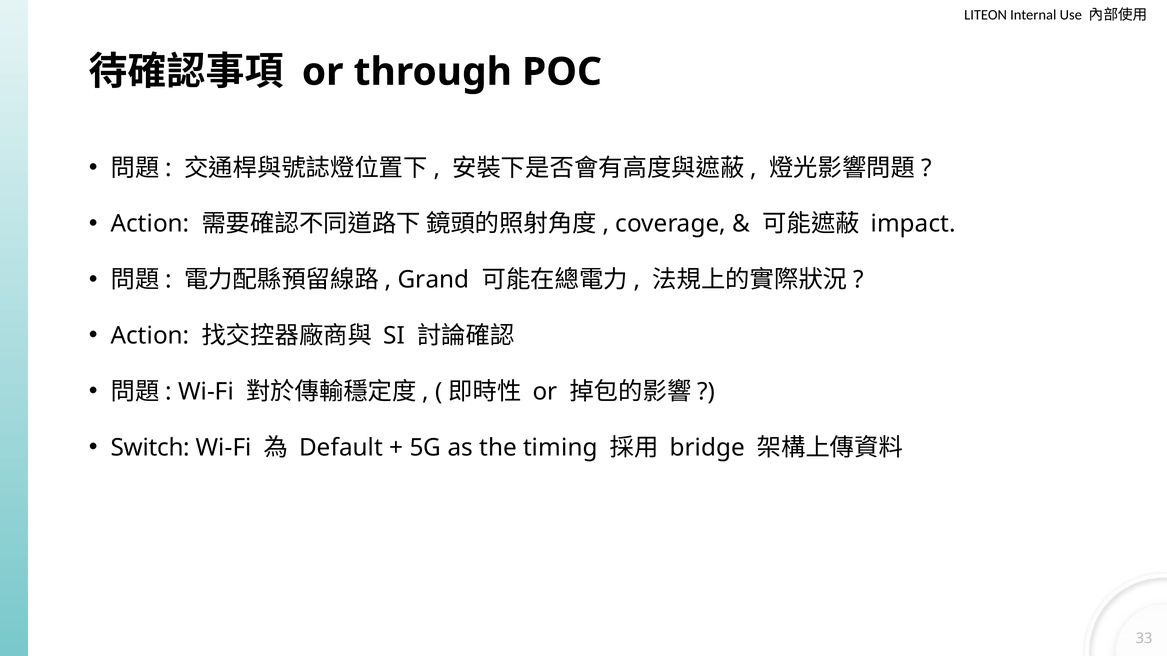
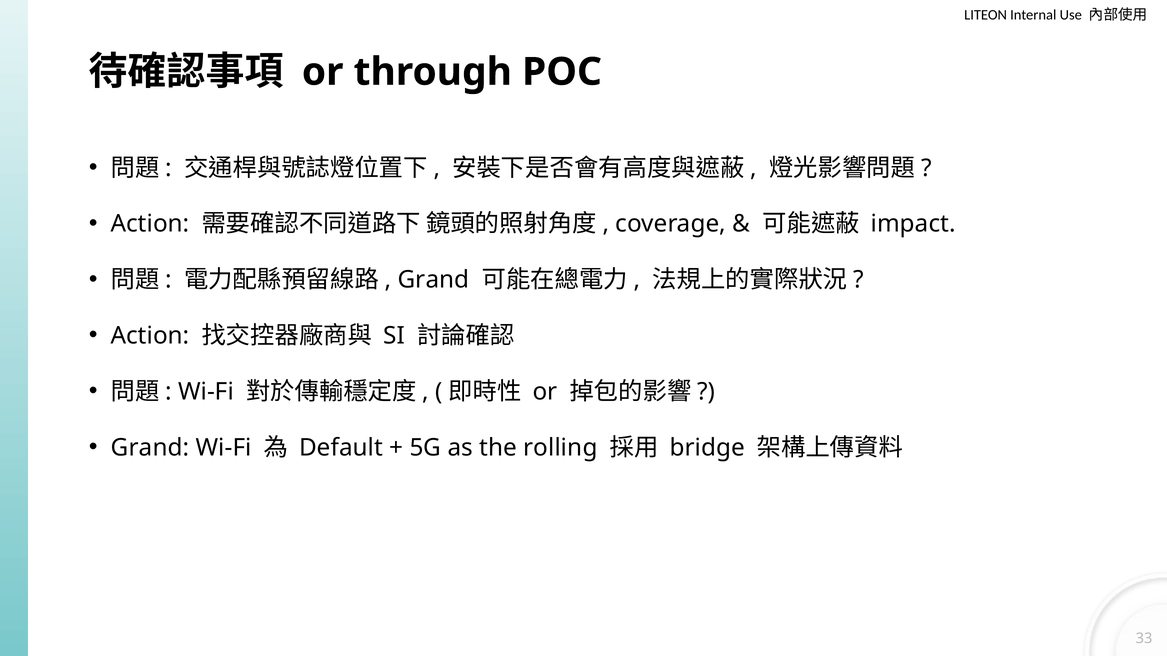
Switch at (150, 448): Switch -> Grand
timing: timing -> rolling
